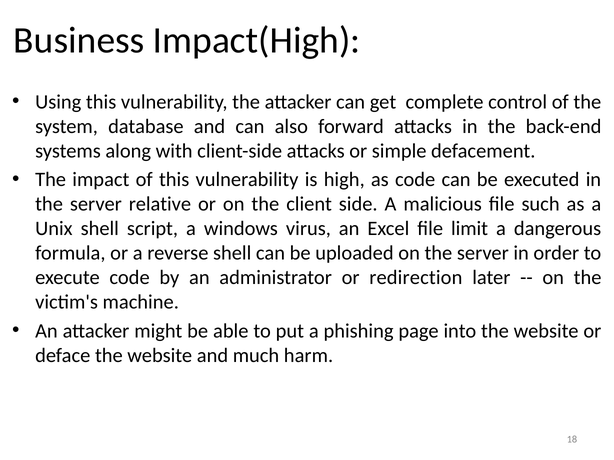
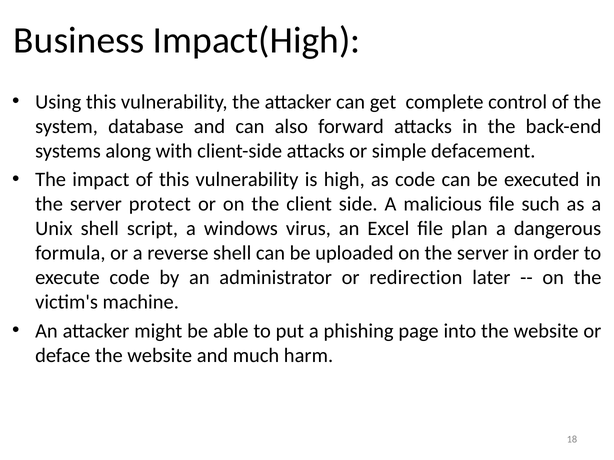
relative: relative -> protect
limit: limit -> plan
